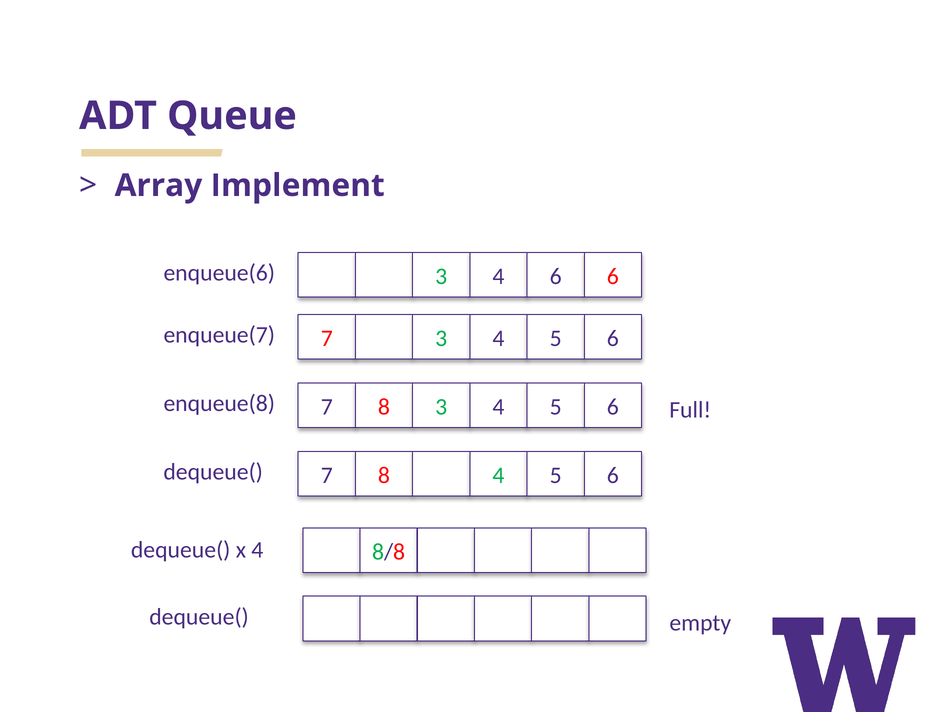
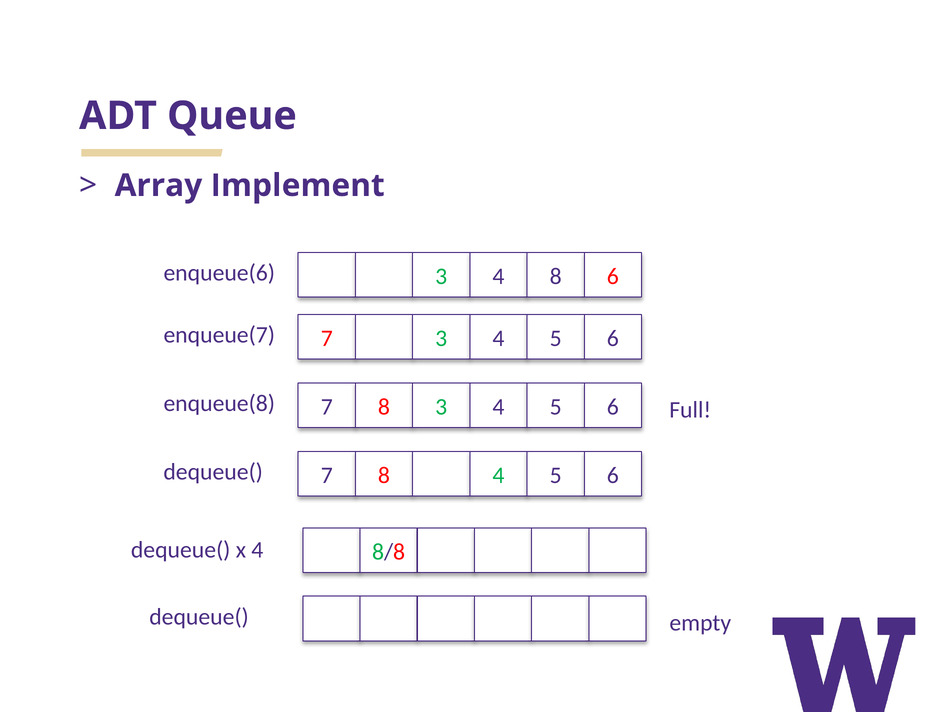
4 6: 6 -> 8
